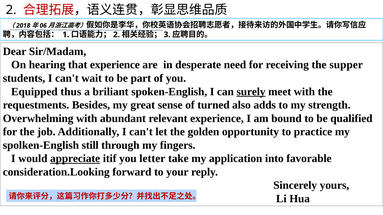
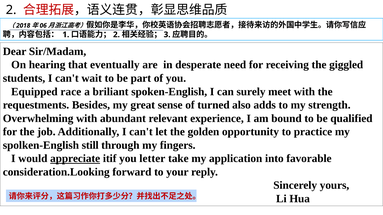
that experience: experience -> eventually
supper: supper -> giggled
thus: thus -> race
surely underline: present -> none
